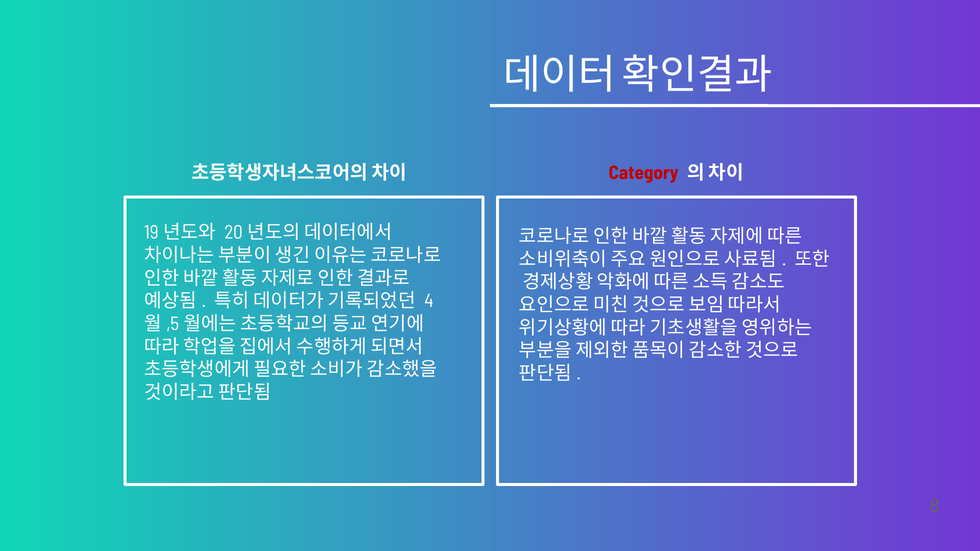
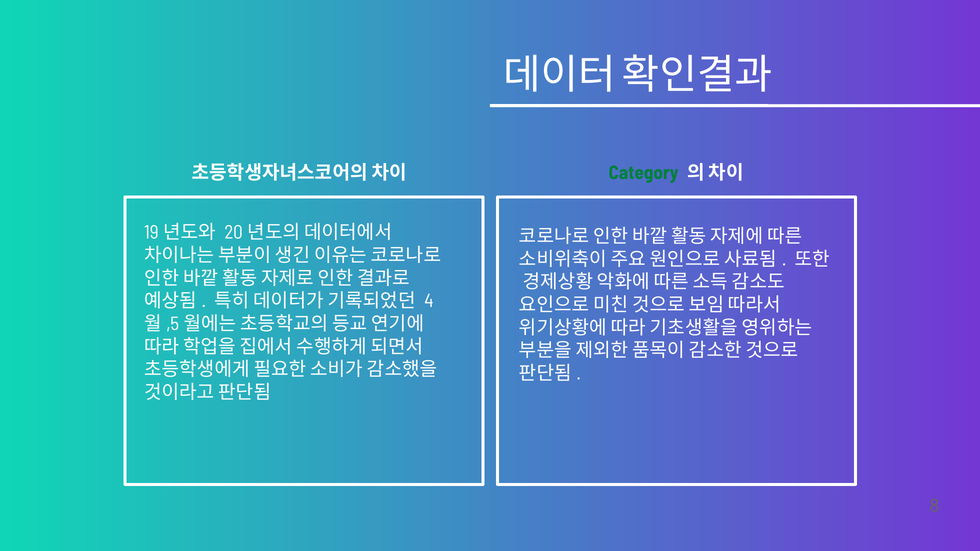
Category colour: red -> green
